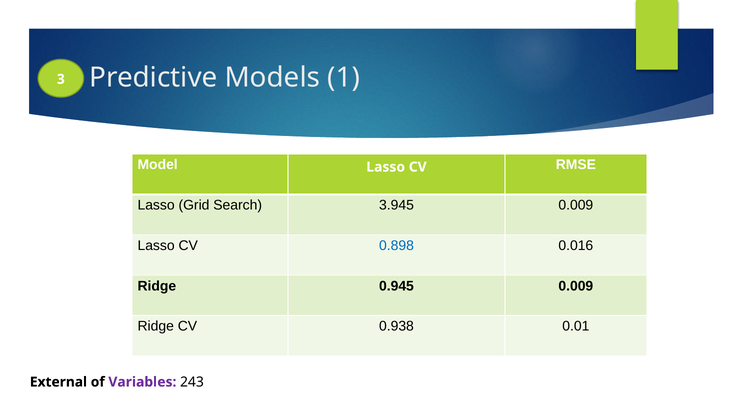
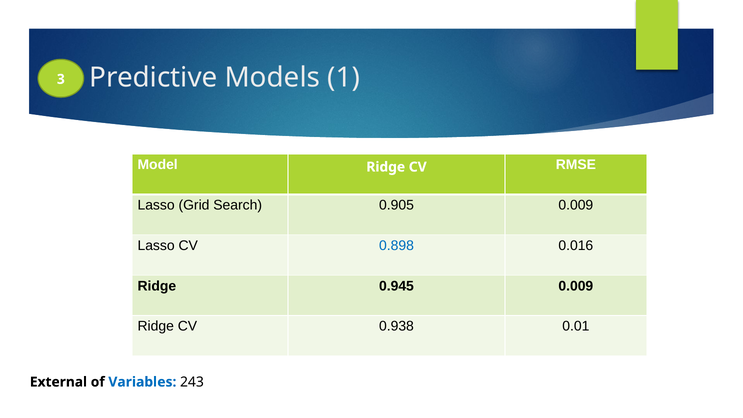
Model Lasso: Lasso -> Ridge
3.945: 3.945 -> 0.905
Variables colour: purple -> blue
